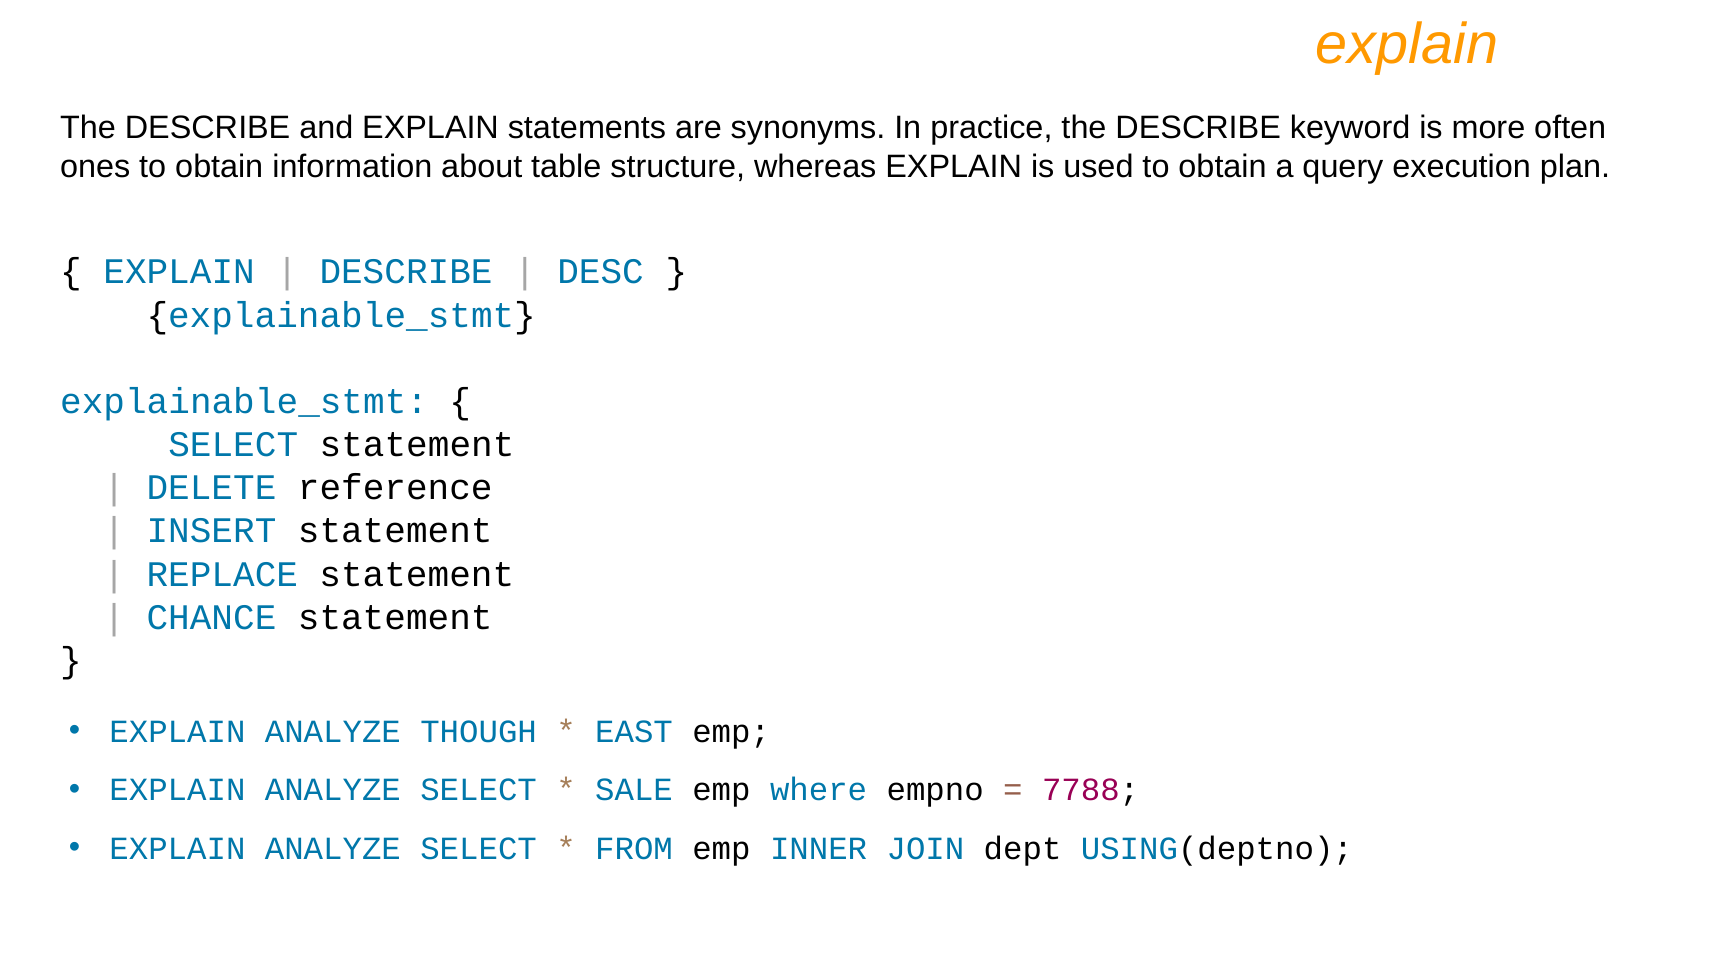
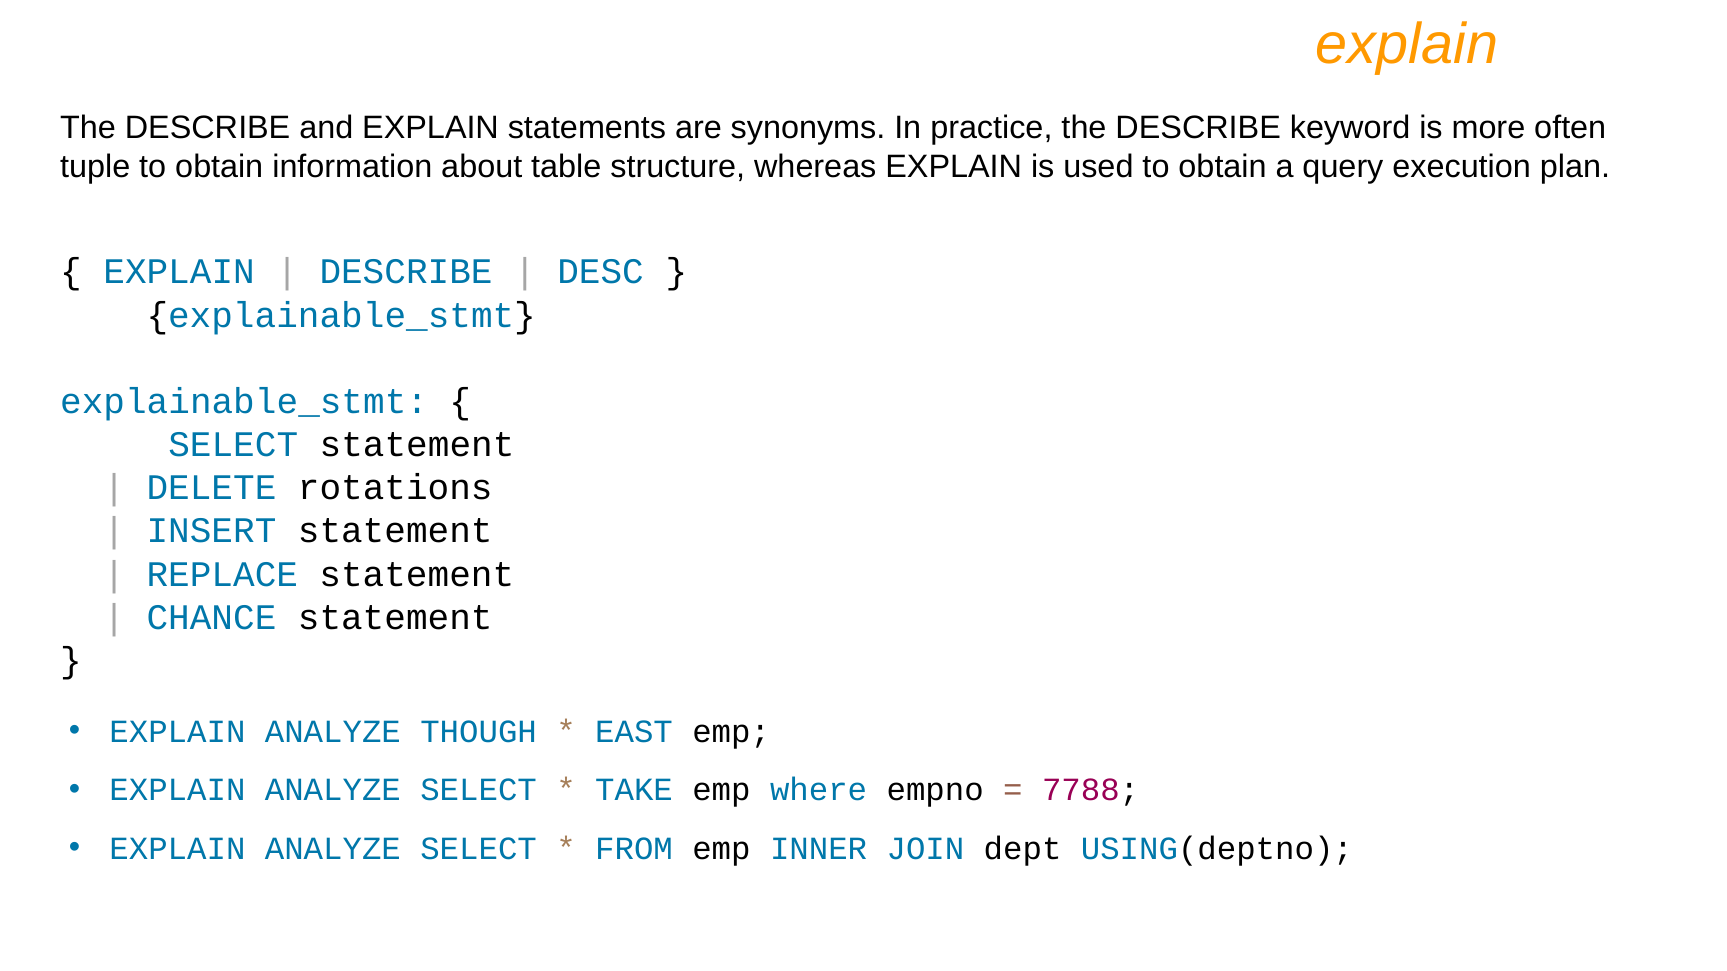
ones: ones -> tuple
reference: reference -> rotations
SALE: SALE -> TAKE
